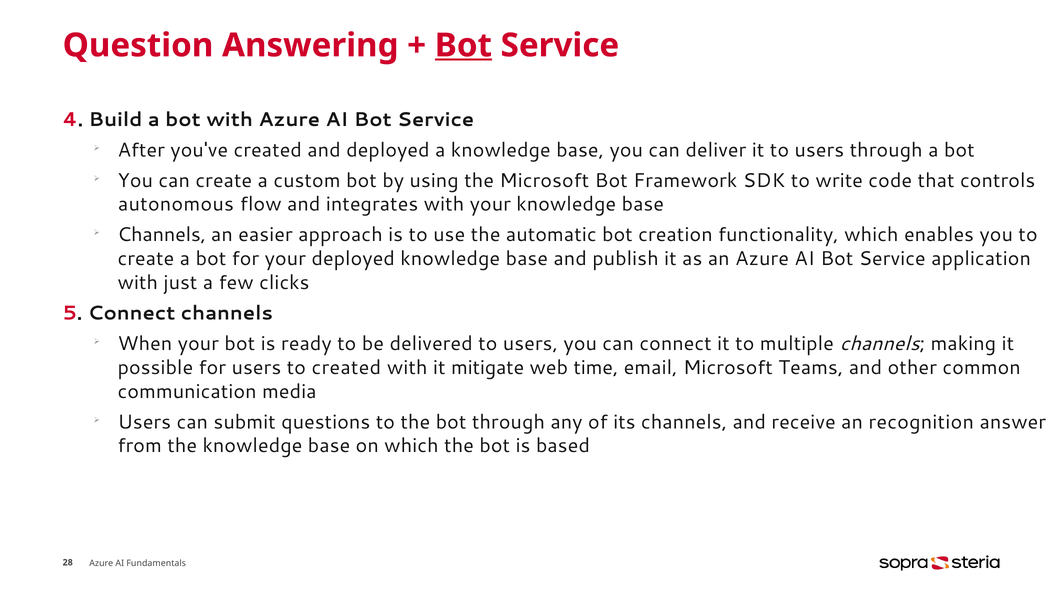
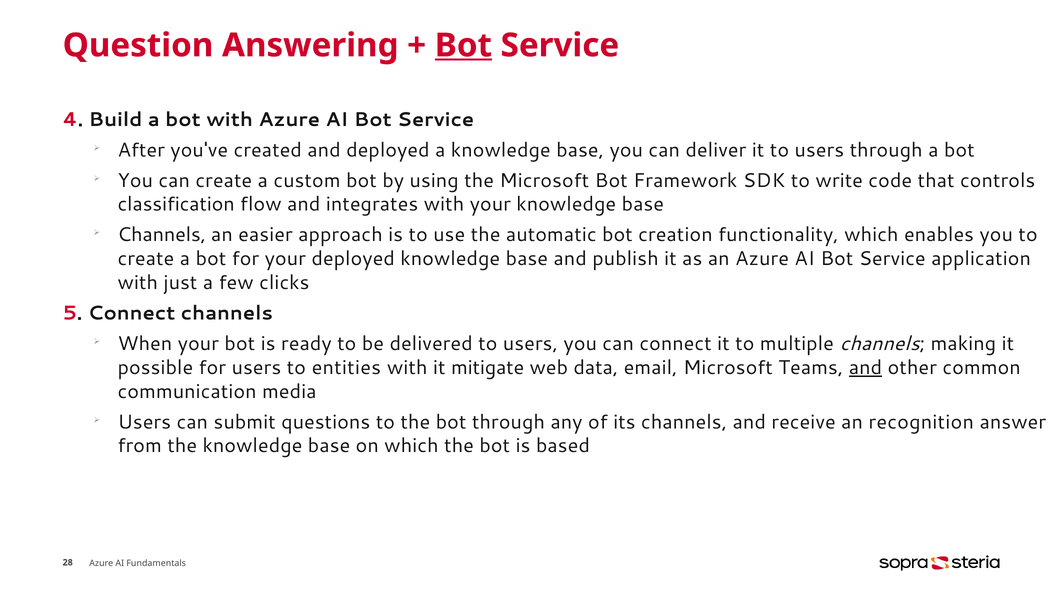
autonomous: autonomous -> classification
to created: created -> entities
time: time -> data
and at (865, 368) underline: none -> present
